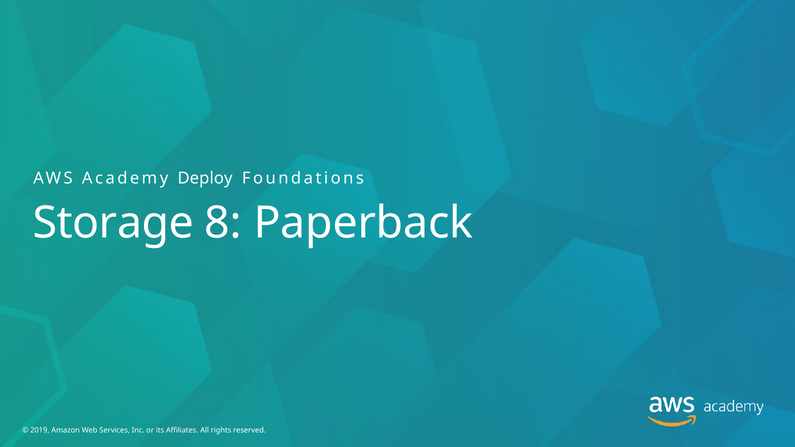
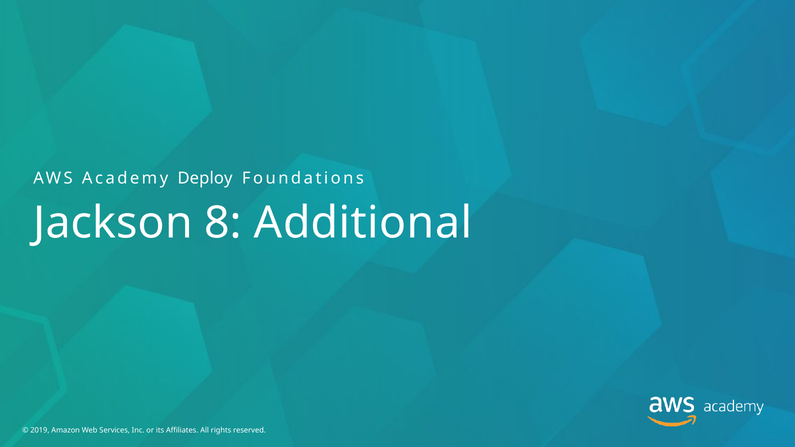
Storage: Storage -> Jackson
Paperback: Paperback -> Additional
